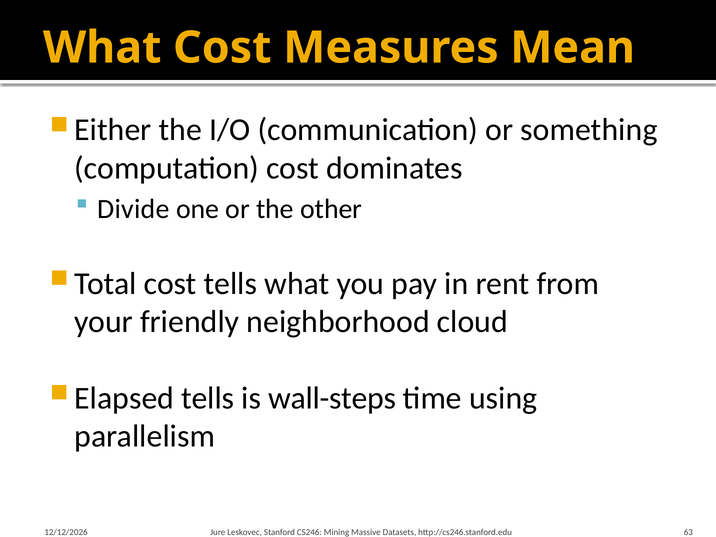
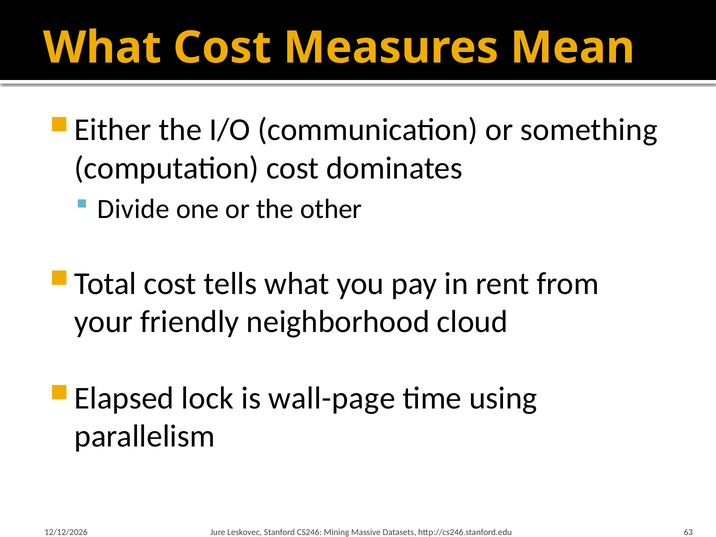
tells at (208, 398): tells -> lock
wall-steps: wall-steps -> wall-page
